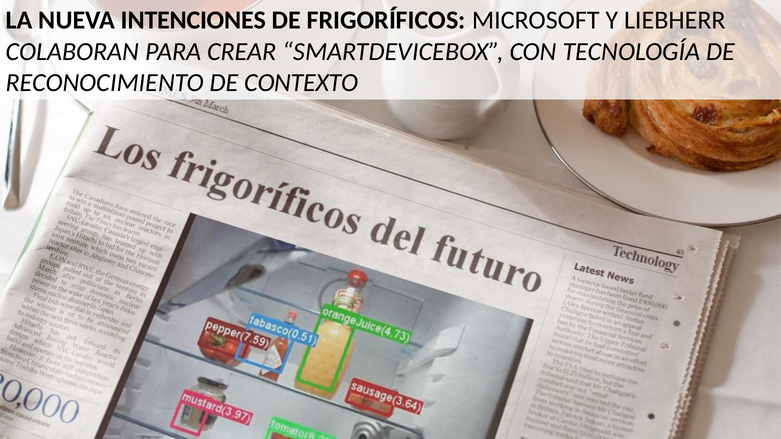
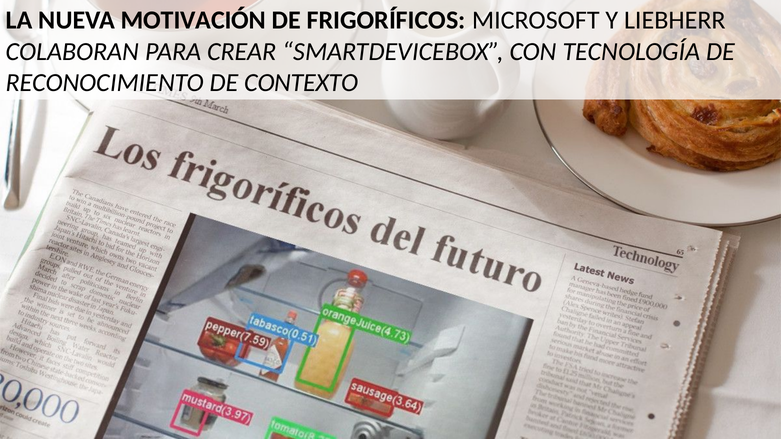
INTENCIONES: INTENCIONES -> MOTIVACIÓN
